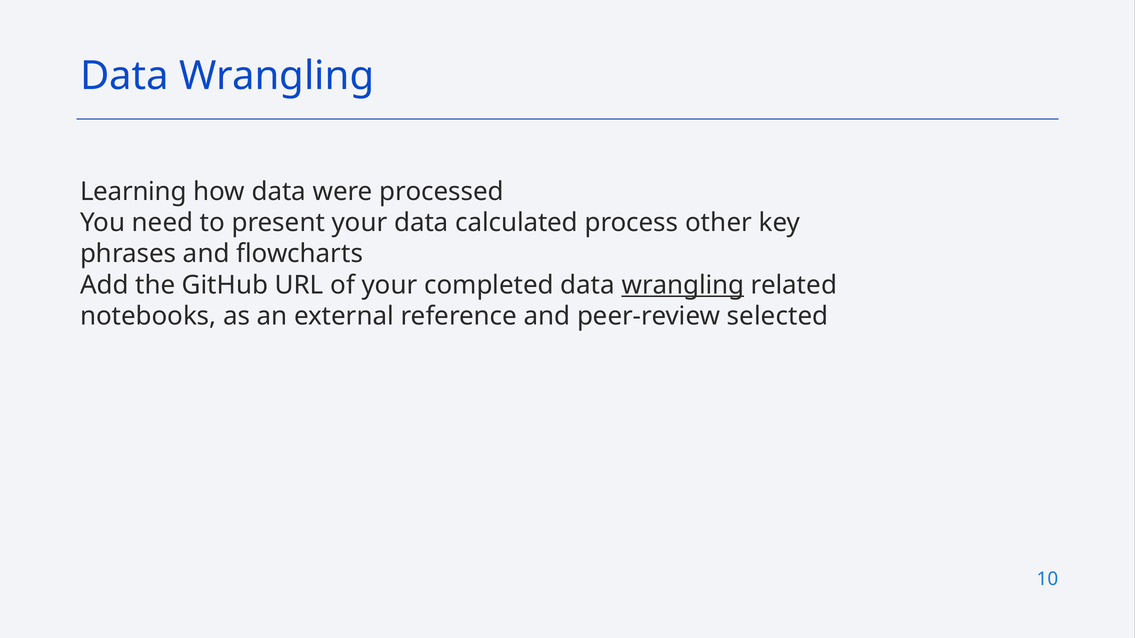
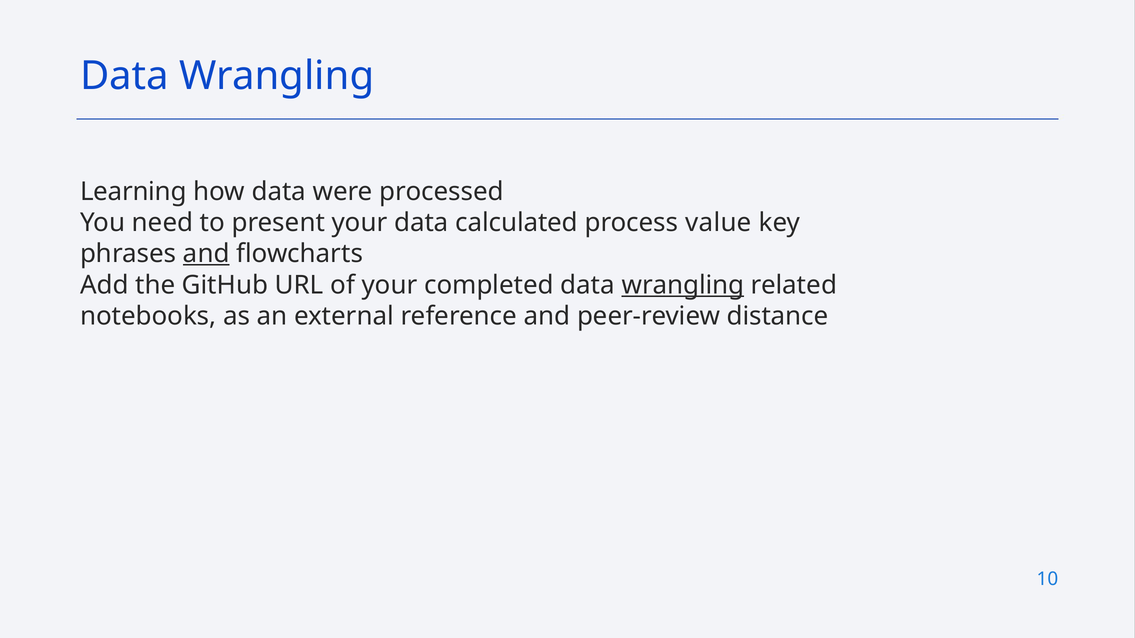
other: other -> value
and at (206, 254) underline: none -> present
selected: selected -> distance
